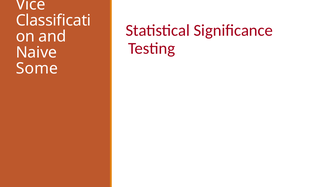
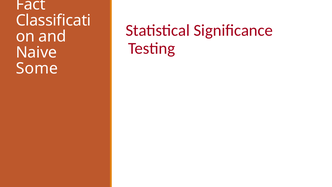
Vice: Vice -> Fact
